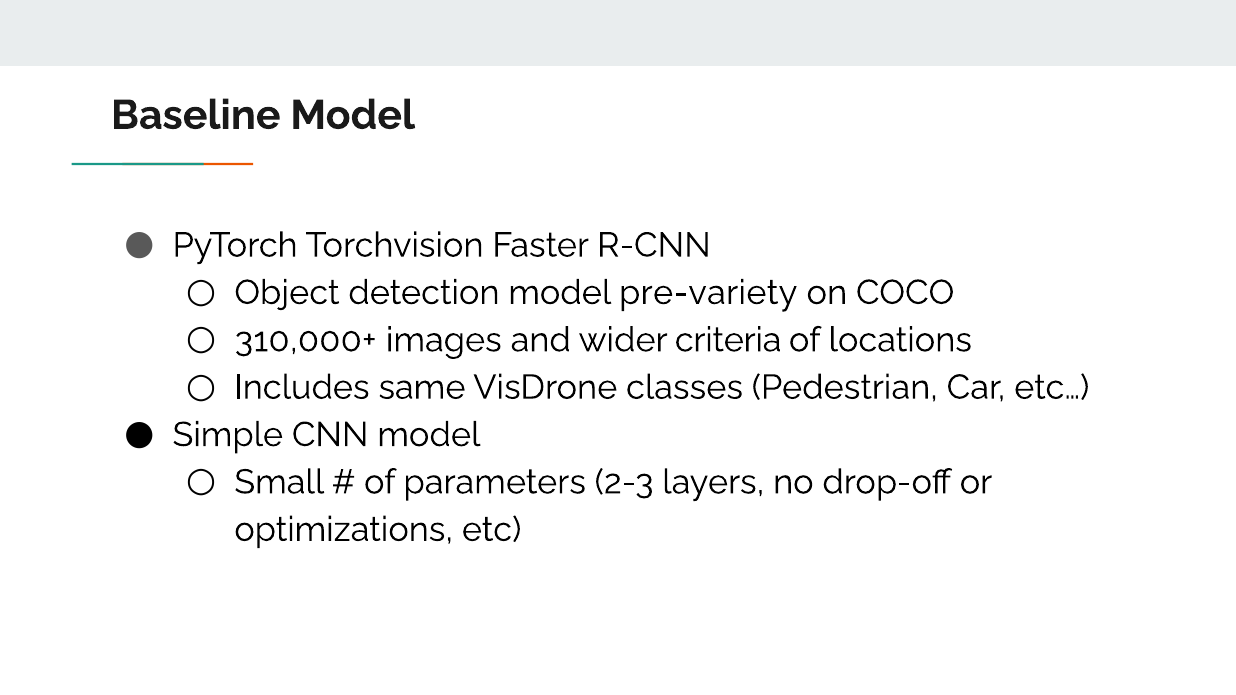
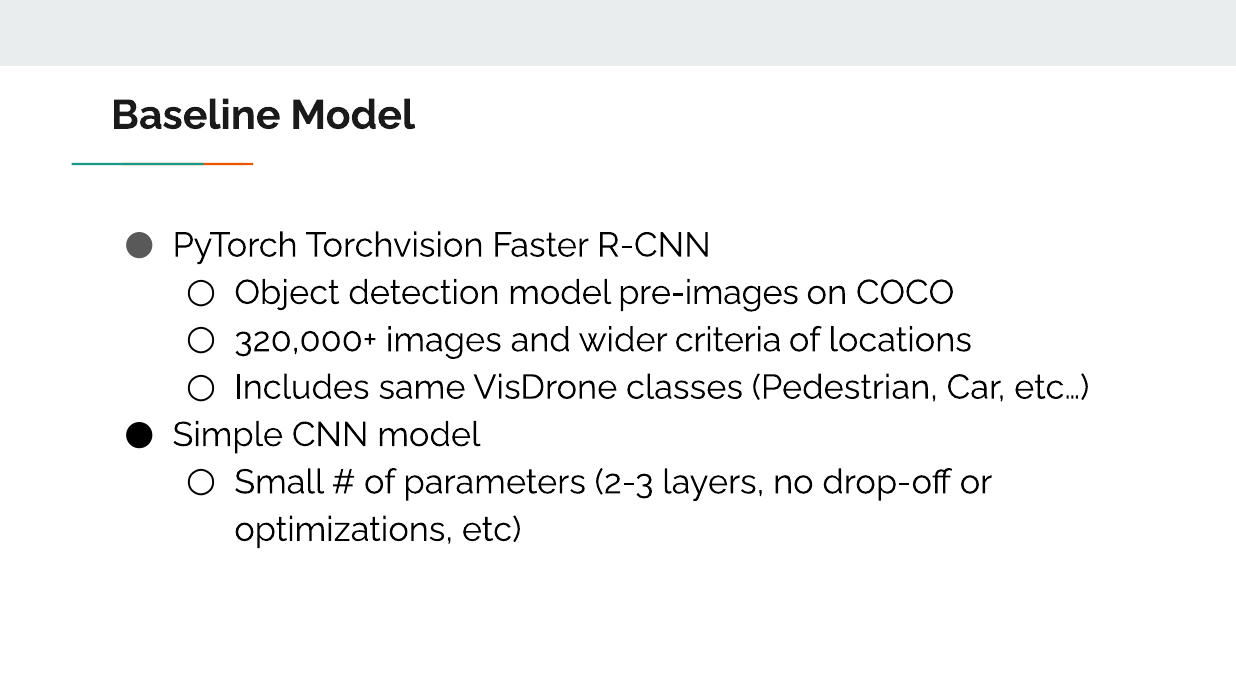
pre-variety: pre-variety -> pre-images
310,000+: 310,000+ -> 320,000+
